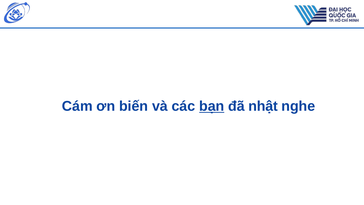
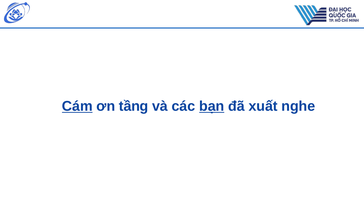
Cám underline: none -> present
biến: biến -> tầng
nhật: nhật -> xuất
